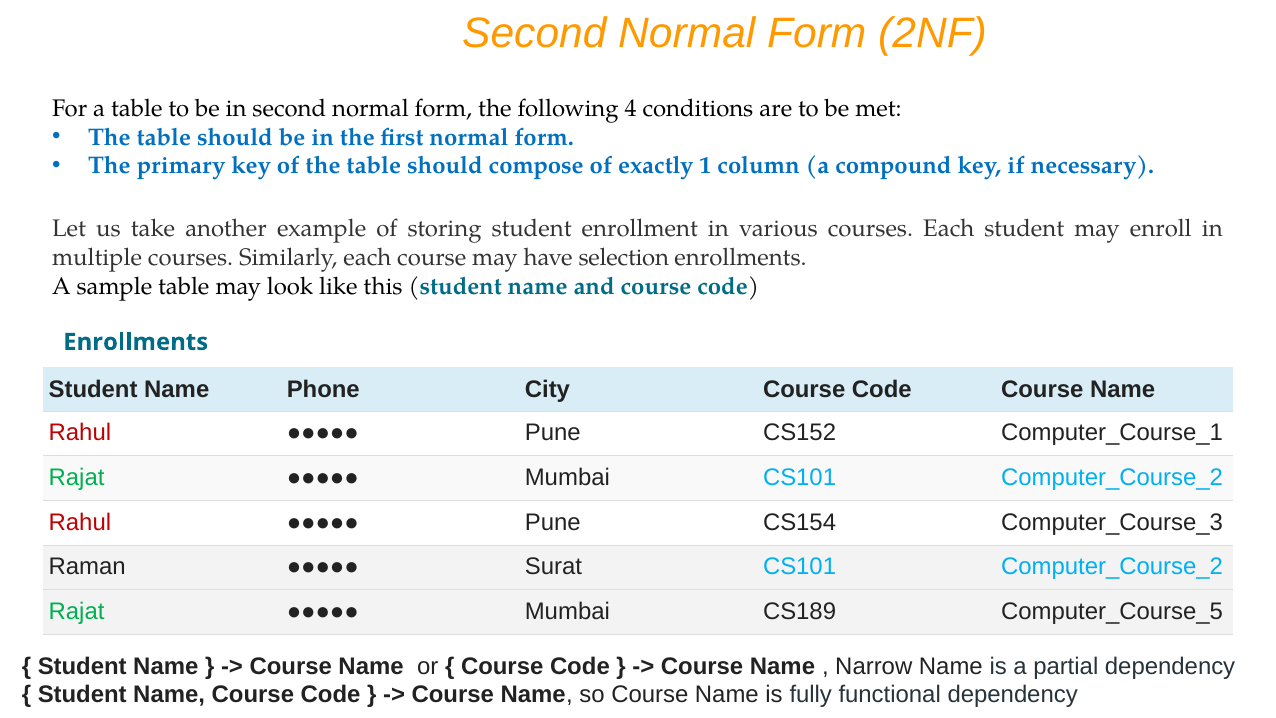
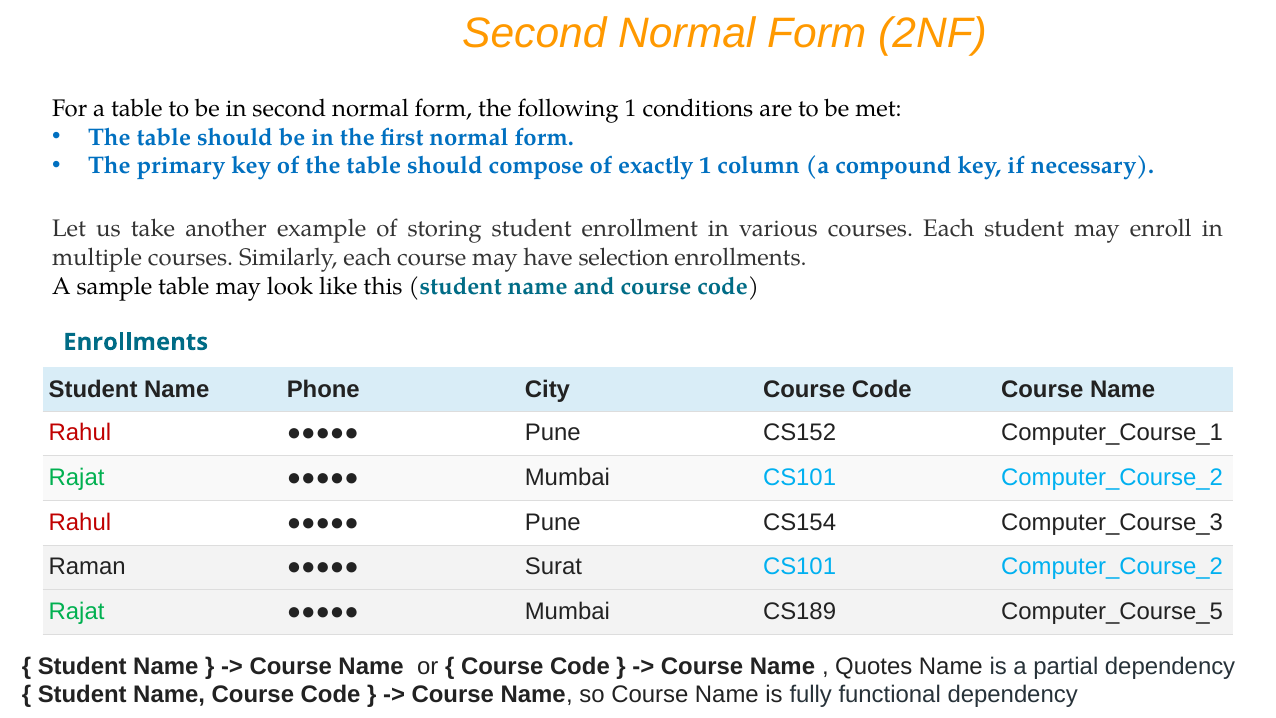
following 4: 4 -> 1
Narrow: Narrow -> Quotes
